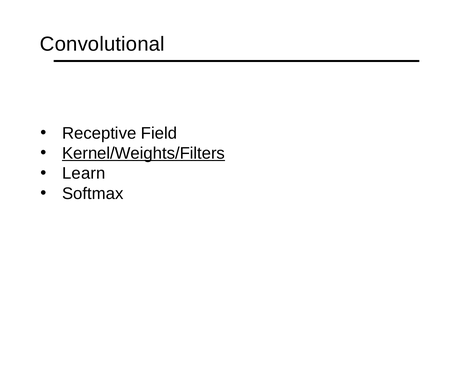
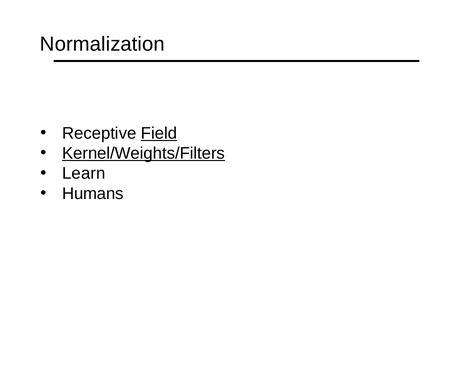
Convolutional: Convolutional -> Normalization
Field underline: none -> present
Softmax: Softmax -> Humans
